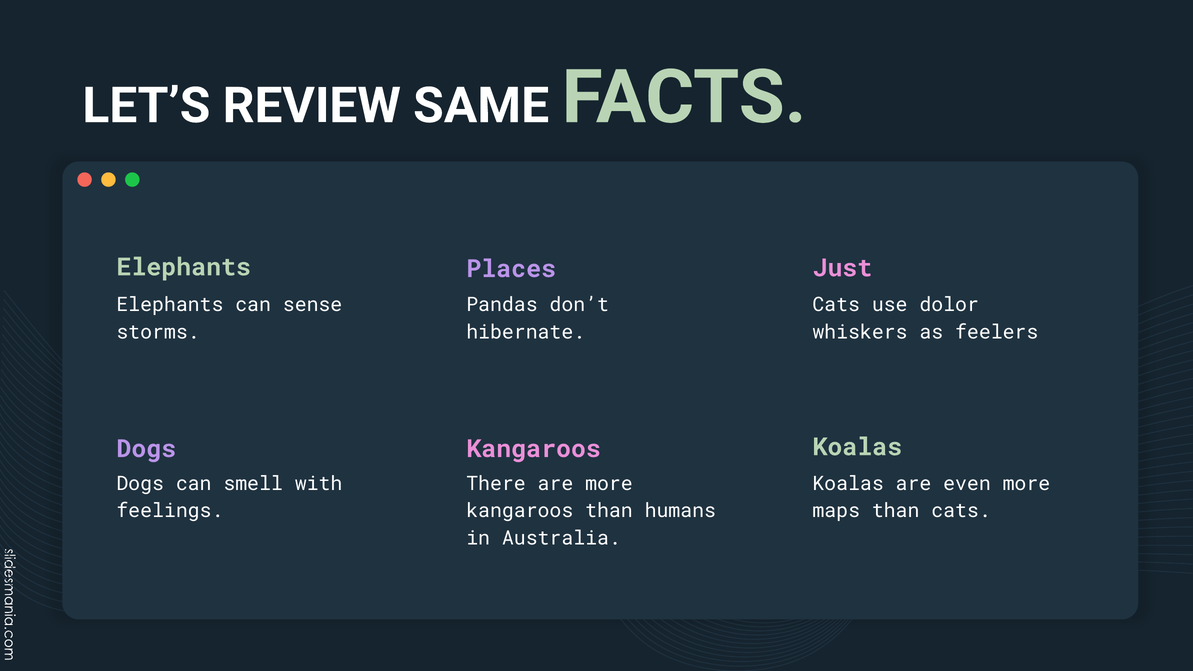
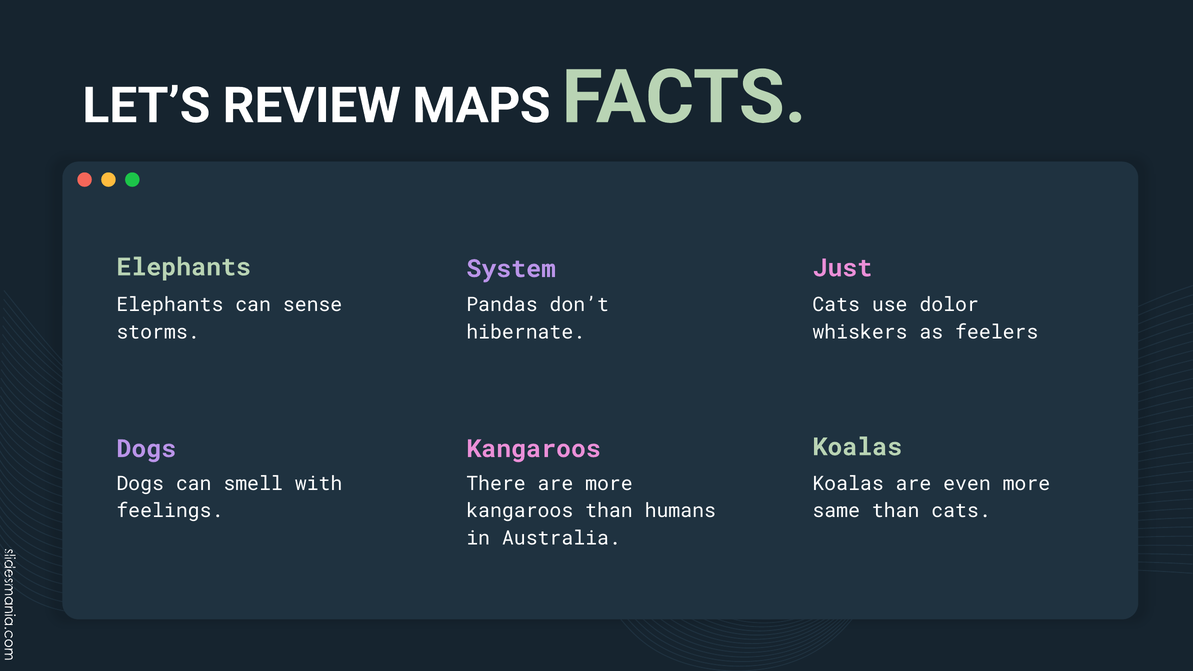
SAME: SAME -> MAPS
Places: Places -> System
maps: maps -> same
